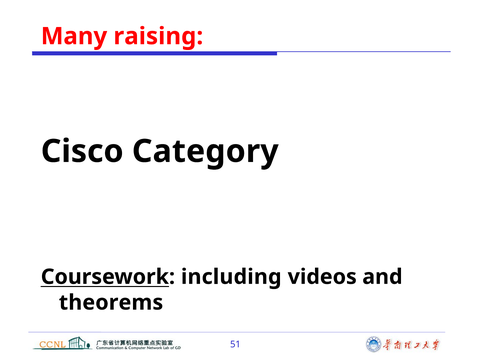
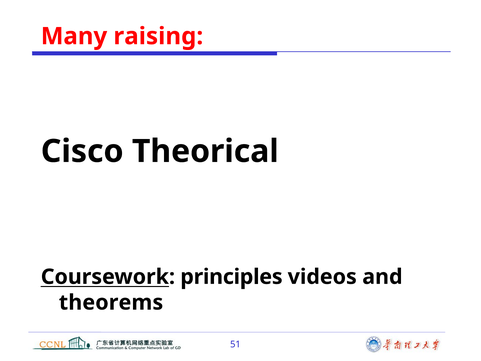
Category: Category -> Theorical
including: including -> principles
